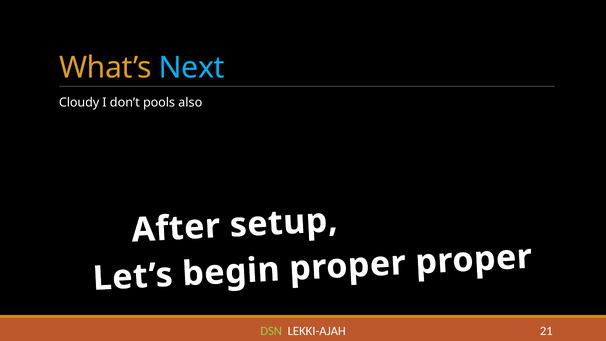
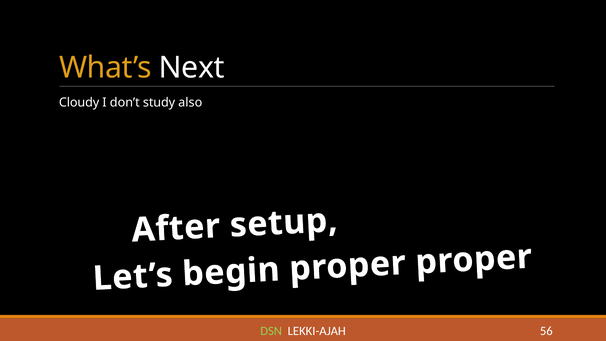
Next colour: light blue -> white
pools: pools -> study
21: 21 -> 56
